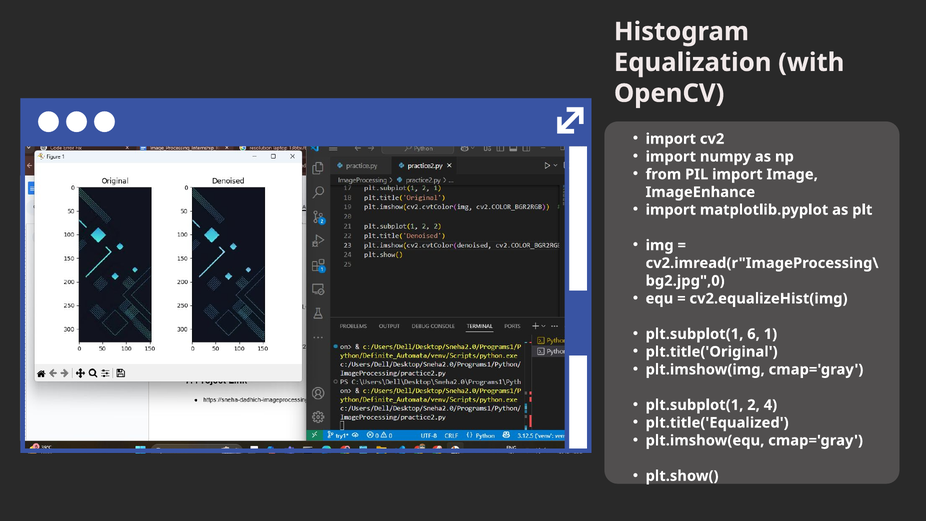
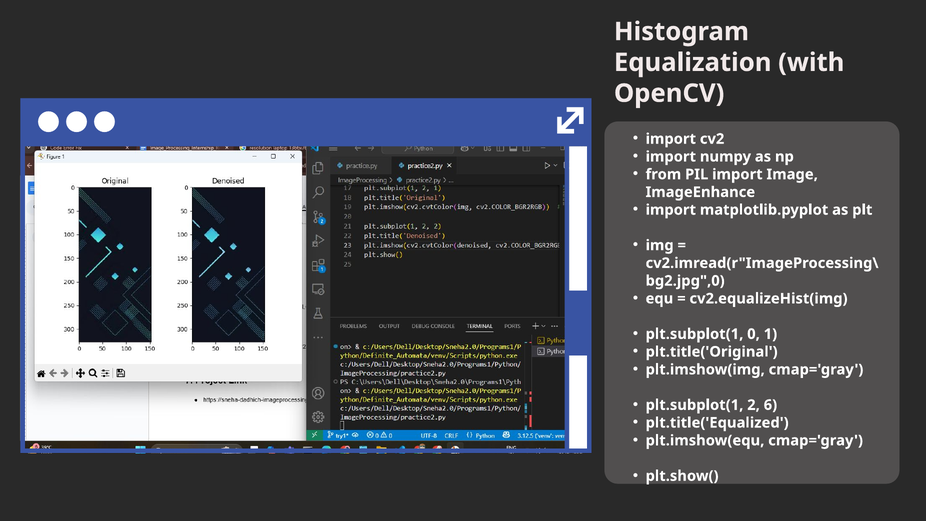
6: 6 -> 0
4: 4 -> 6
